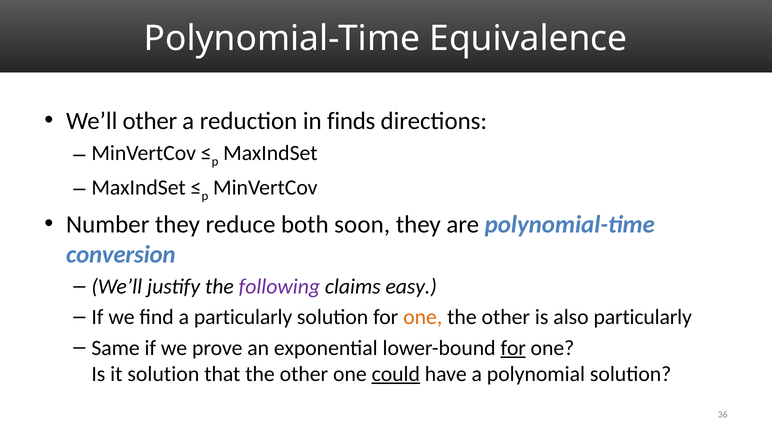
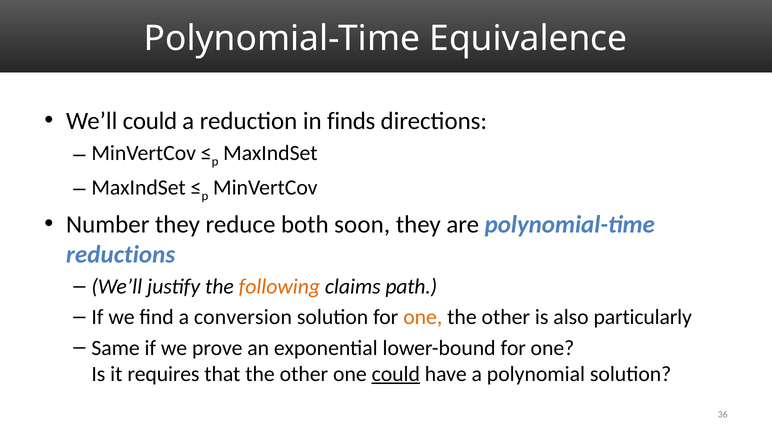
We’ll other: other -> could
conversion: conversion -> reductions
following colour: purple -> orange
easy: easy -> path
a particularly: particularly -> conversion
for at (513, 348) underline: present -> none
it solution: solution -> requires
